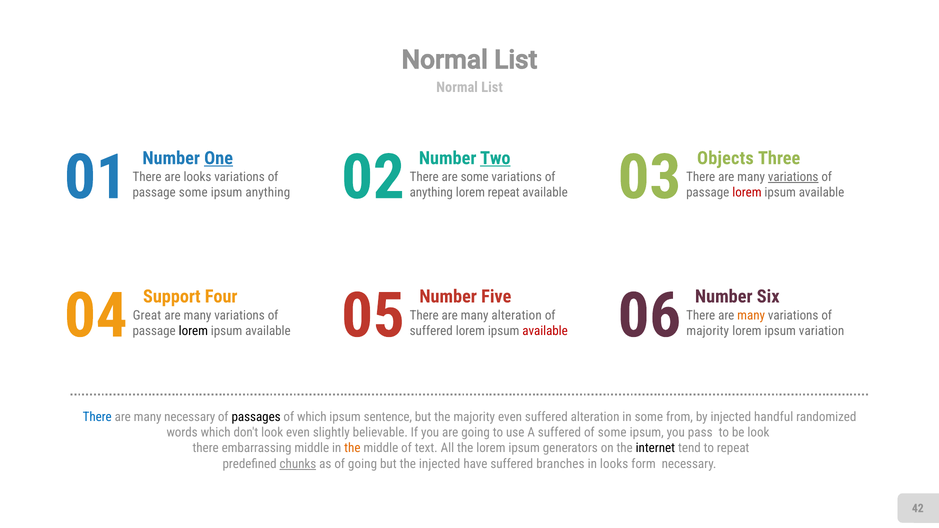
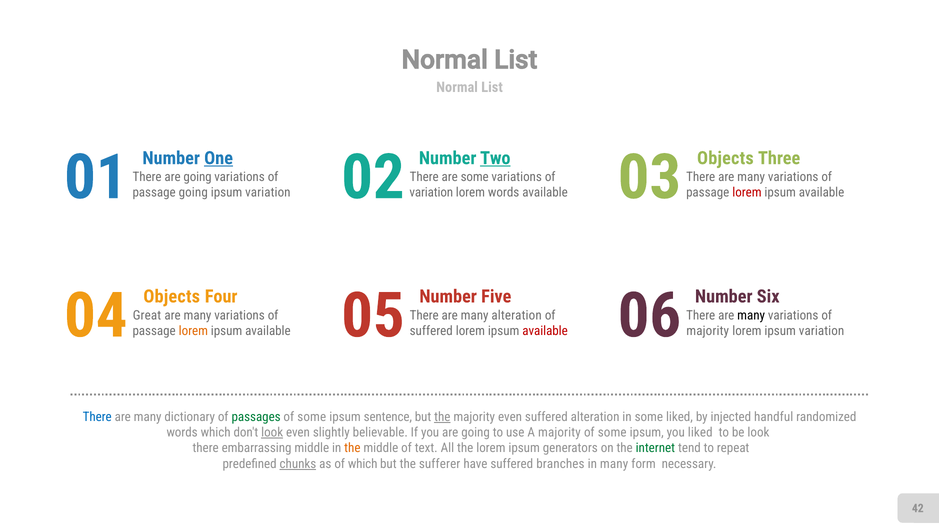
There are looks: looks -> going
variations at (793, 177) underline: present -> none
passage some: some -> going
anything at (268, 193): anything -> variation
anything at (431, 193): anything -> variation
lorem repeat: repeat -> words
Support at (172, 297): Support -> Objects
many at (751, 315) colour: orange -> black
lorem at (193, 331) colour: black -> orange
many necessary: necessary -> dictionary
passages colour: black -> green
which at (312, 417): which -> some
the at (442, 417) underline: none -> present
some from: from -> liked
look at (272, 433) underline: none -> present
A suffered: suffered -> majority
you pass: pass -> liked
internet colour: black -> green
of going: going -> which
the injected: injected -> sufferer
in looks: looks -> many
